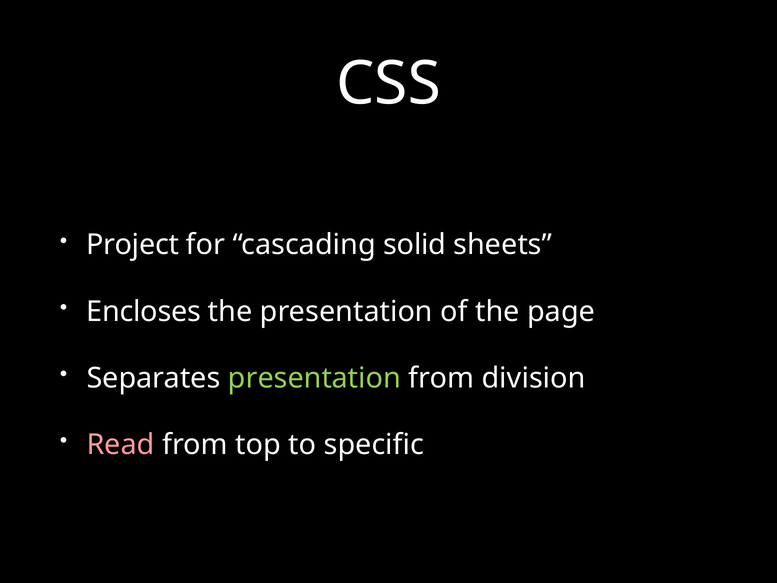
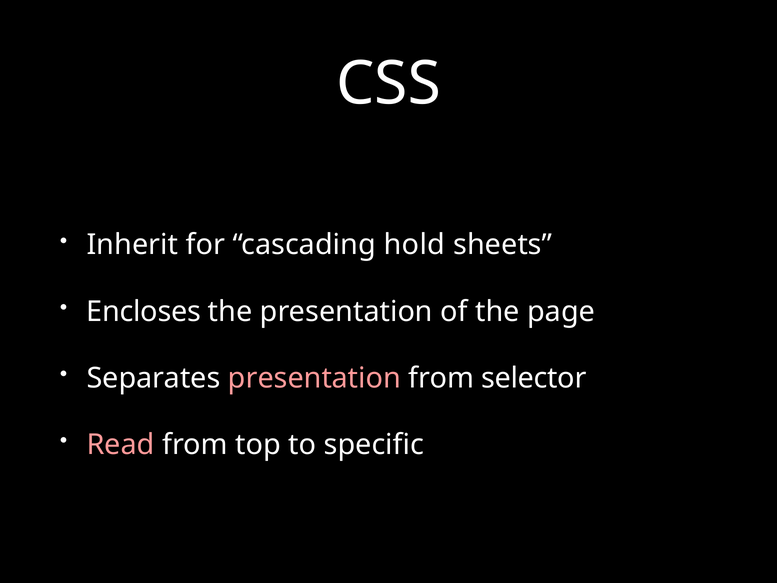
Project: Project -> Inherit
solid: solid -> hold
presentation at (314, 378) colour: light green -> pink
division: division -> selector
